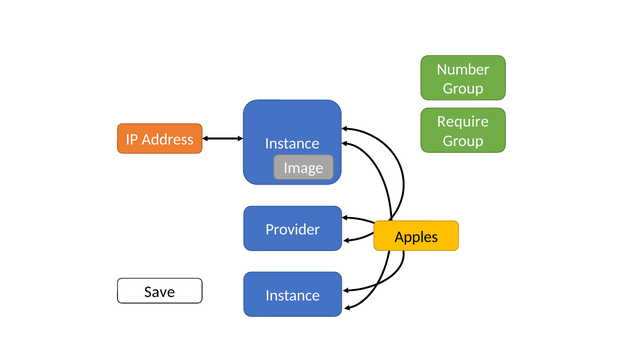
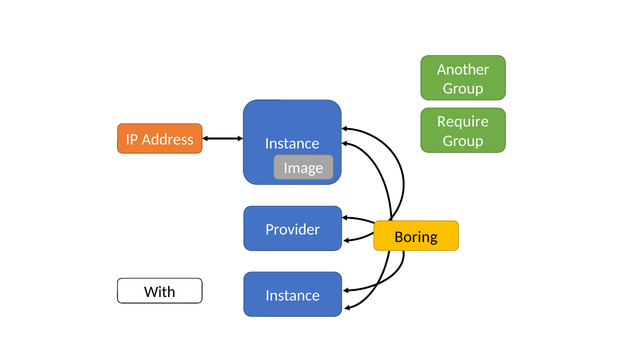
Number: Number -> Another
Apples: Apples -> Boring
Save: Save -> With
